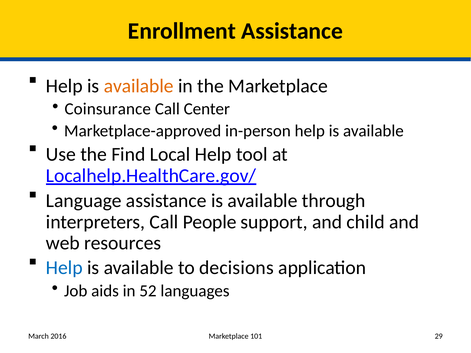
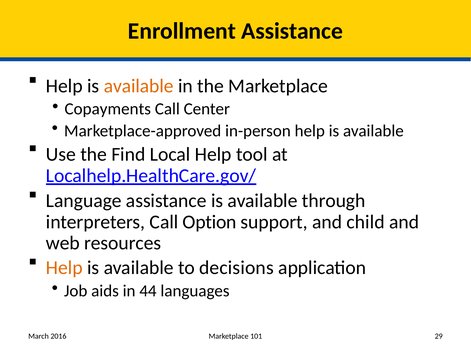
Coinsurance: Coinsurance -> Copayments
People: People -> Option
Help at (64, 268) colour: blue -> orange
52: 52 -> 44
